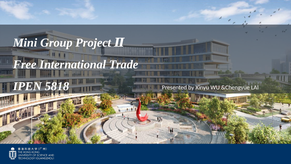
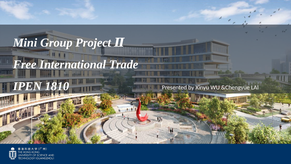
5818: 5818 -> 1810
